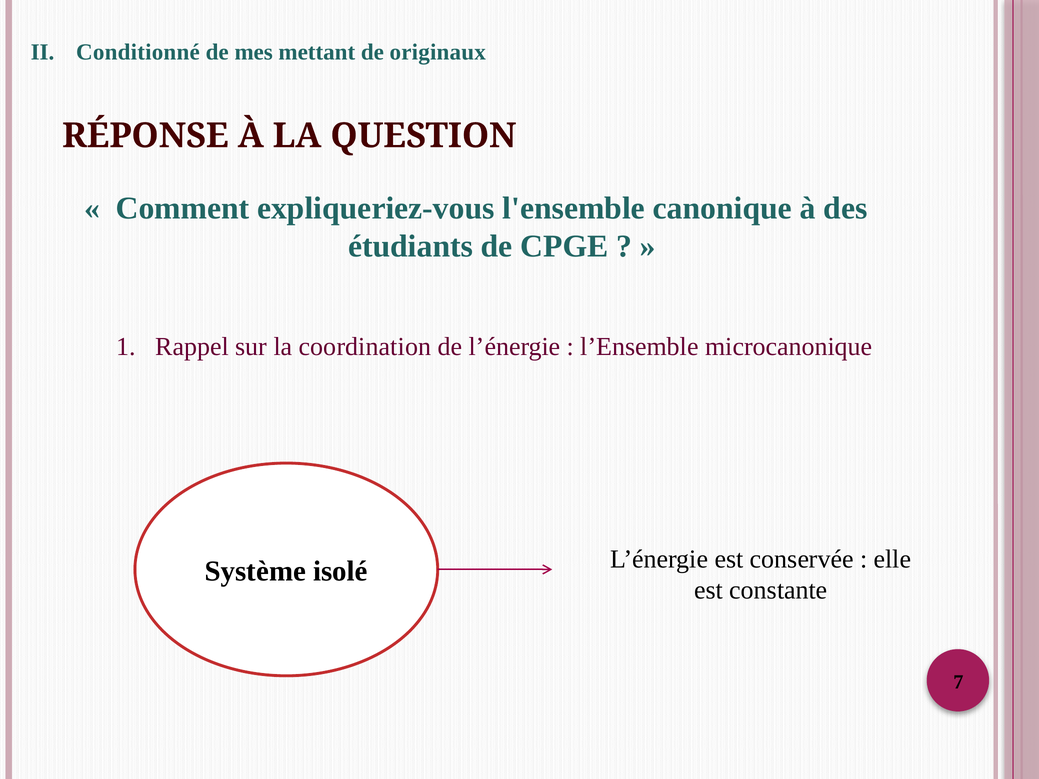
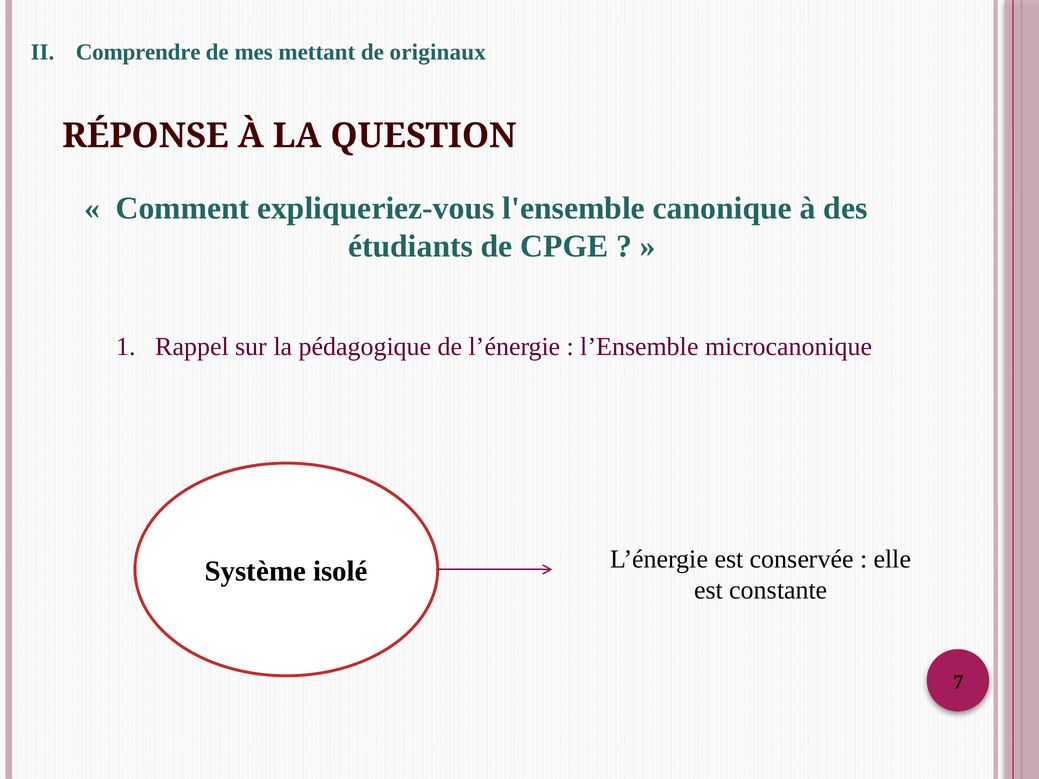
Conditionné: Conditionné -> Comprendre
coordination: coordination -> pédagogique
